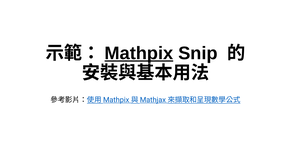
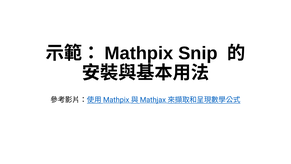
Mathpix at (139, 53) underline: present -> none
